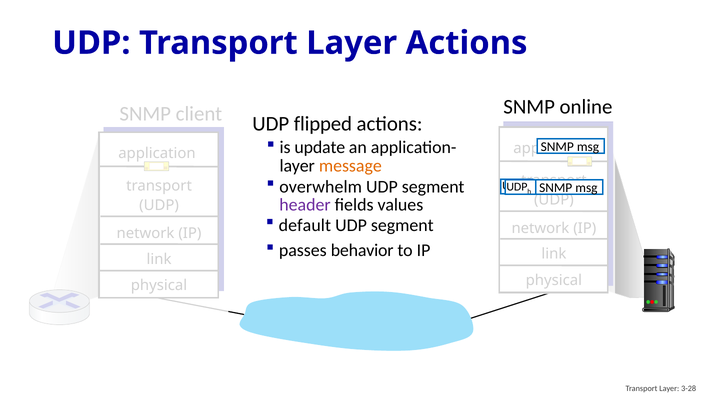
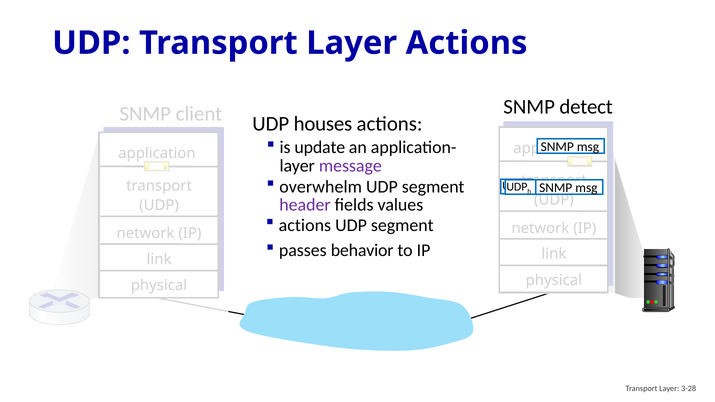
online: online -> detect
flipped: flipped -> houses
message colour: orange -> purple
default at (305, 225): default -> actions
